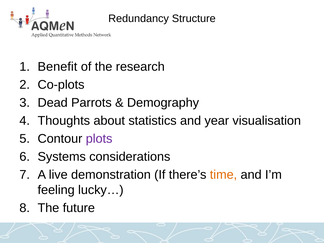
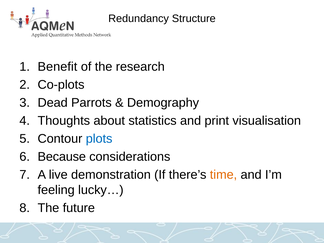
year: year -> print
plots colour: purple -> blue
Systems: Systems -> Because
